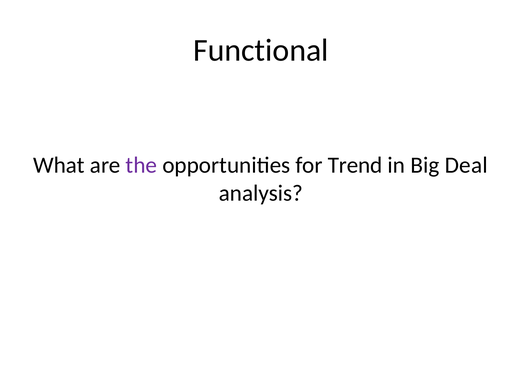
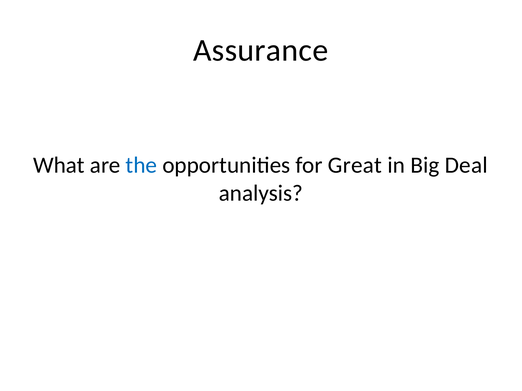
Functional: Functional -> Assurance
the colour: purple -> blue
Trend: Trend -> Great
